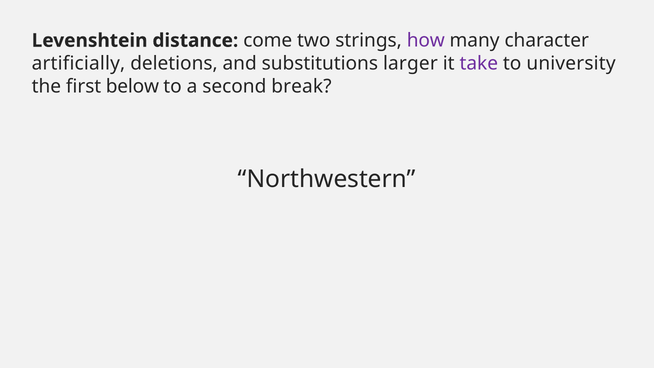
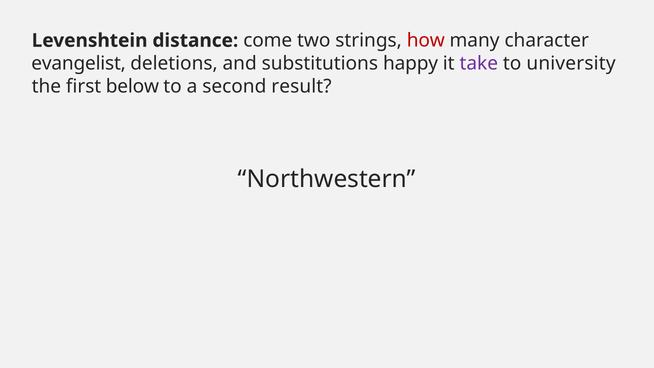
how colour: purple -> red
artificially: artificially -> evangelist
larger: larger -> happy
break: break -> result
